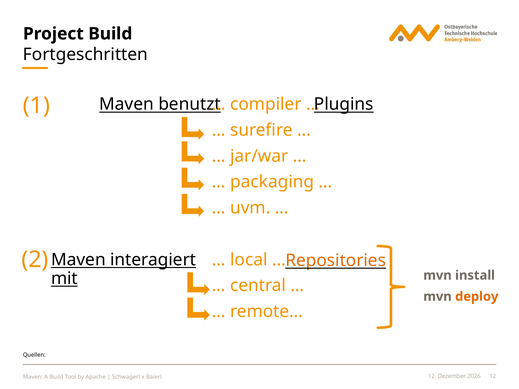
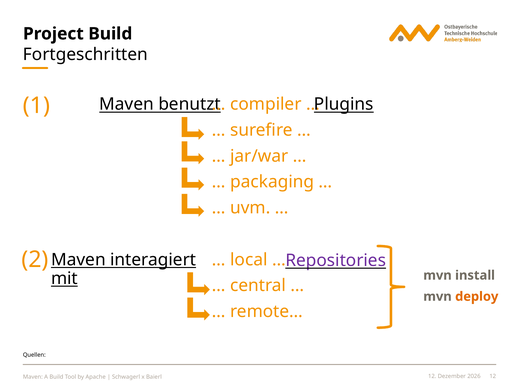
Repositories colour: orange -> purple
